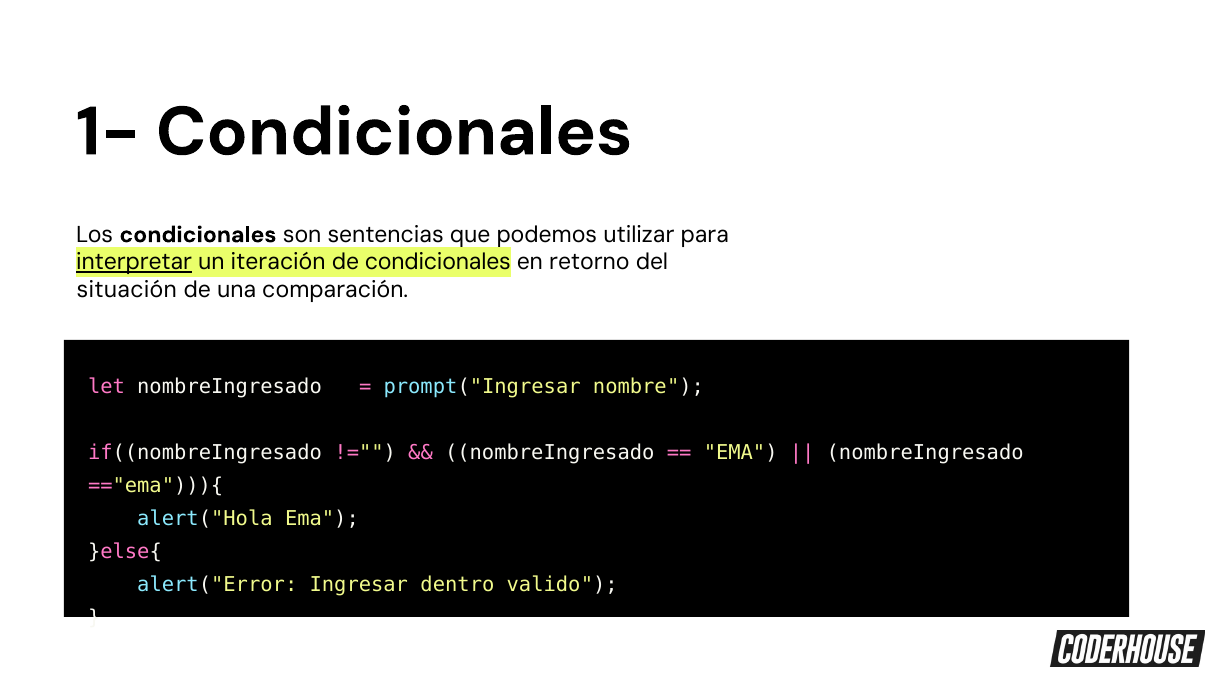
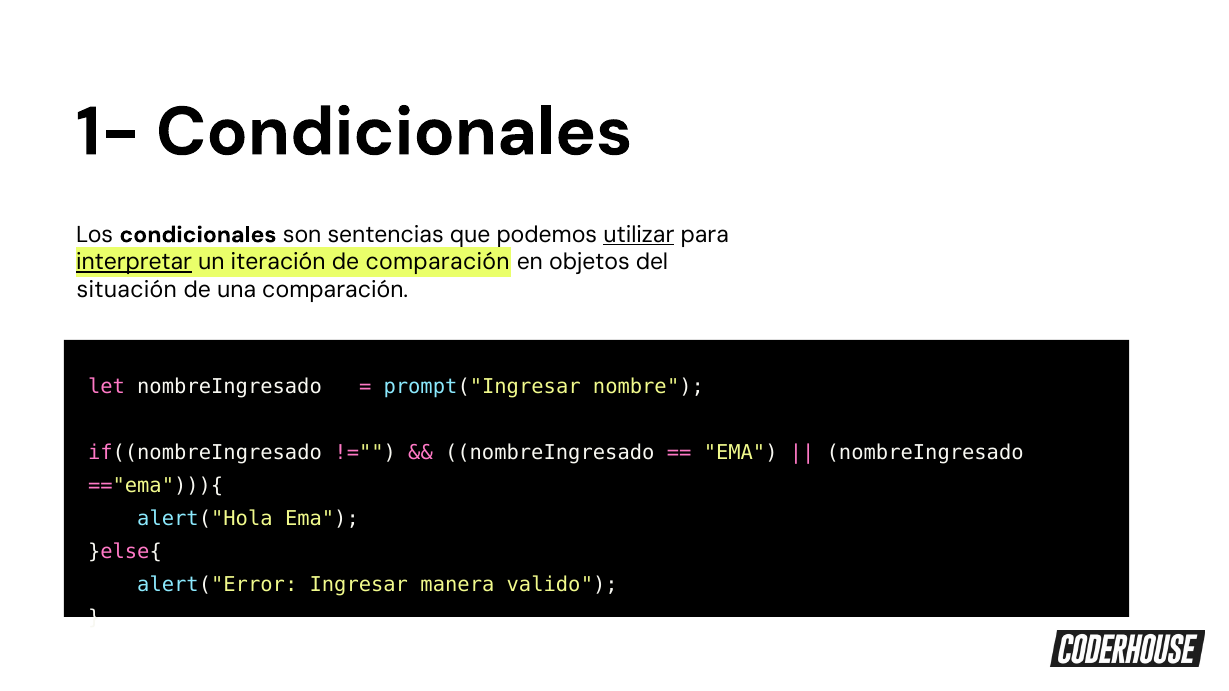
utilizar underline: none -> present
de condicionales: condicionales -> comparación
retorno: retorno -> objetos
dentro: dentro -> manera
